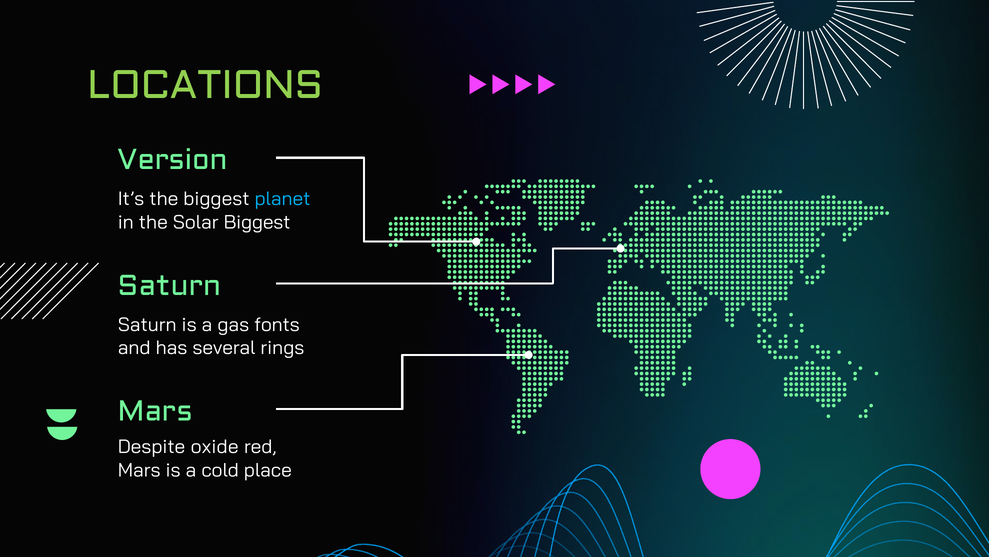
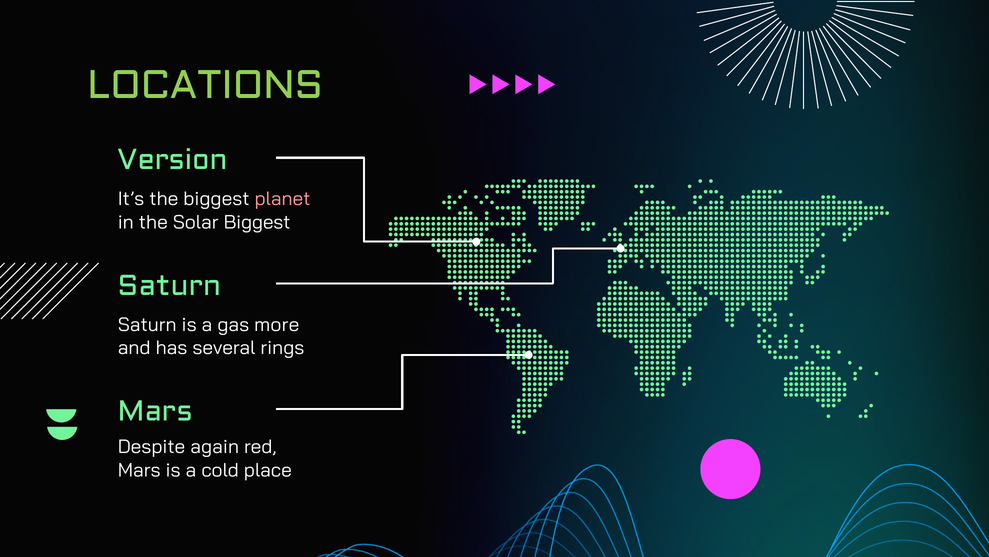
planet colour: light blue -> pink
fonts: fonts -> more
oxide: oxide -> again
